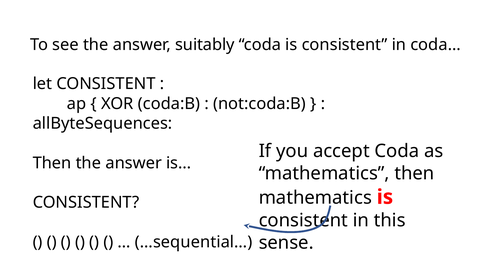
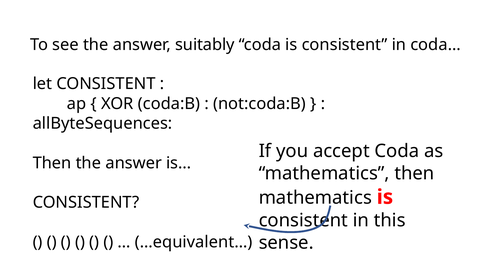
…sequential…: …sequential… -> …equivalent…
